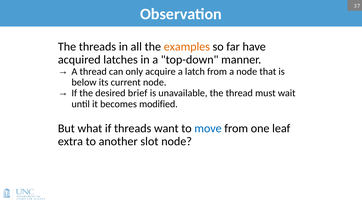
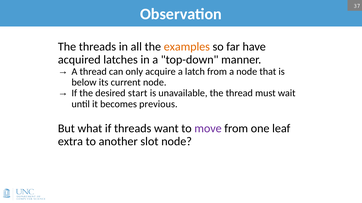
brief: brief -> start
modified: modified -> previous
move colour: blue -> purple
